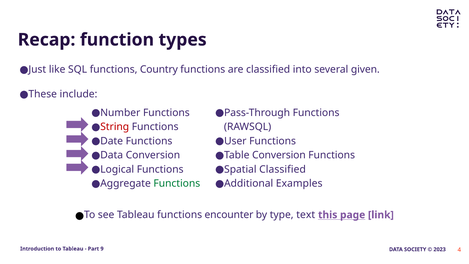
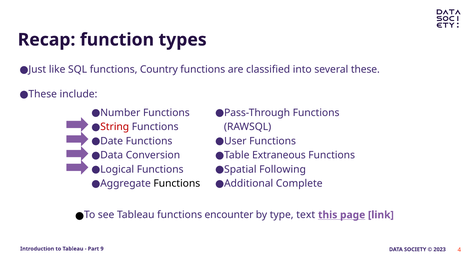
several given: given -> these
Table Conversion: Conversion -> Extraneous
Spatial Classified: Classified -> Following
Functions at (177, 183) colour: green -> black
Examples: Examples -> Complete
